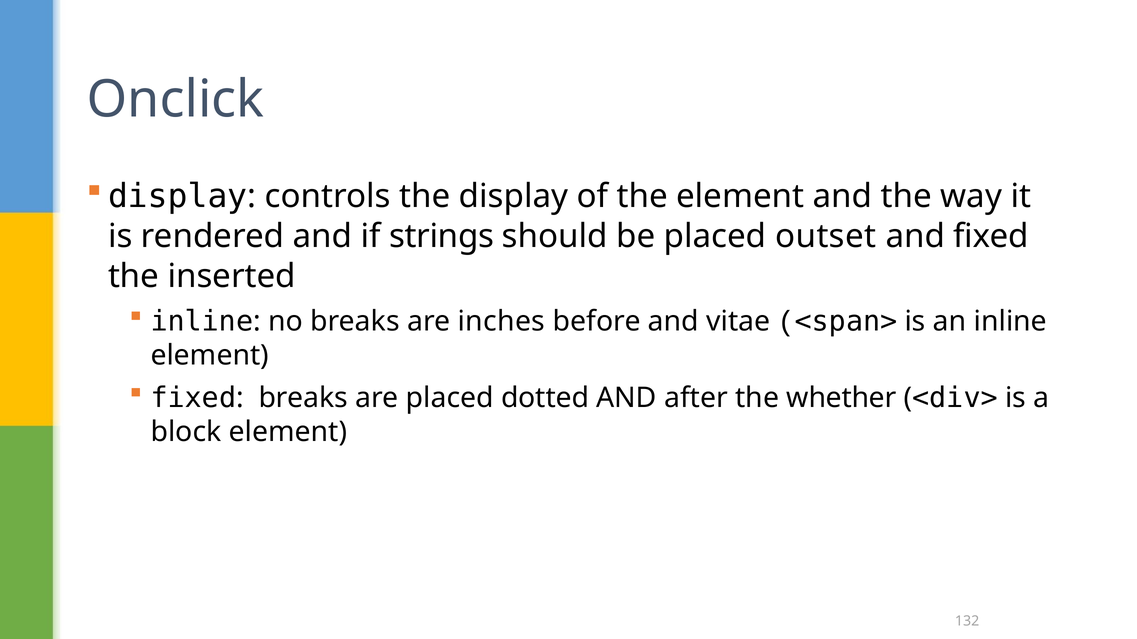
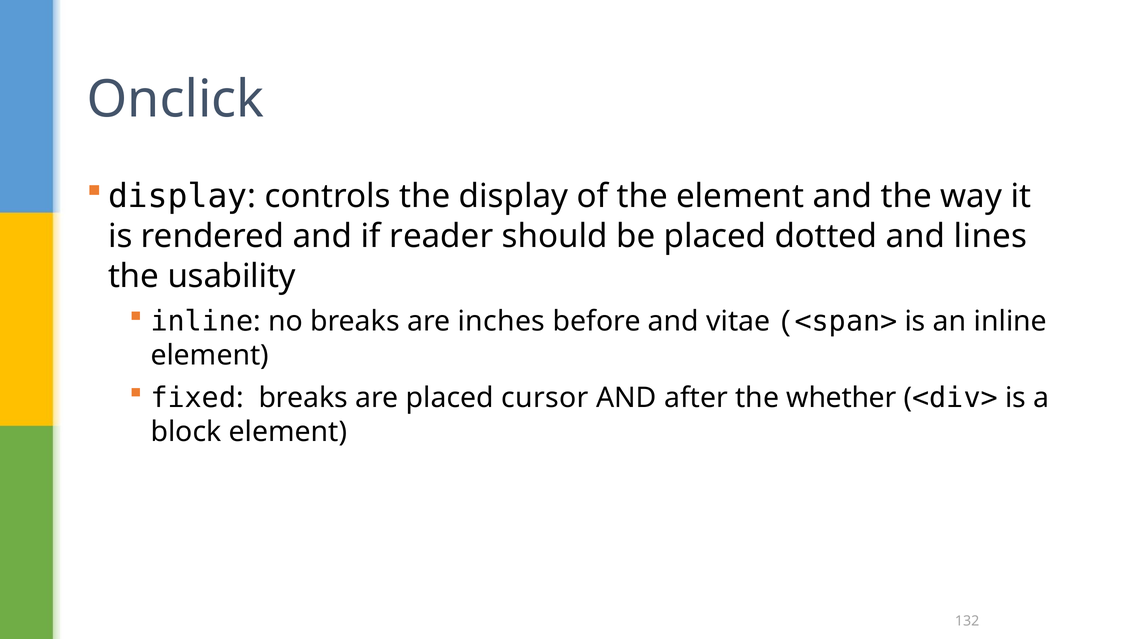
strings: strings -> reader
outset: outset -> dotted
and fixed: fixed -> lines
inserted: inserted -> usability
dotted: dotted -> cursor
